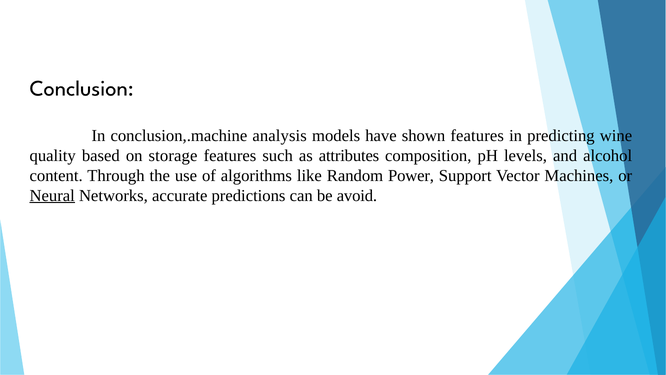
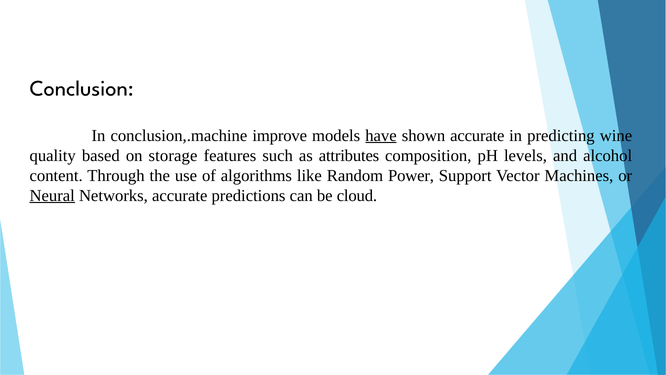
analysis: analysis -> improve
have underline: none -> present
shown features: features -> accurate
avoid: avoid -> cloud
